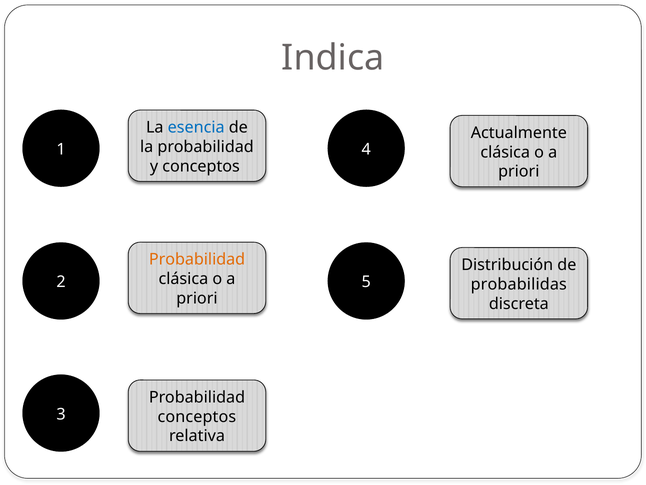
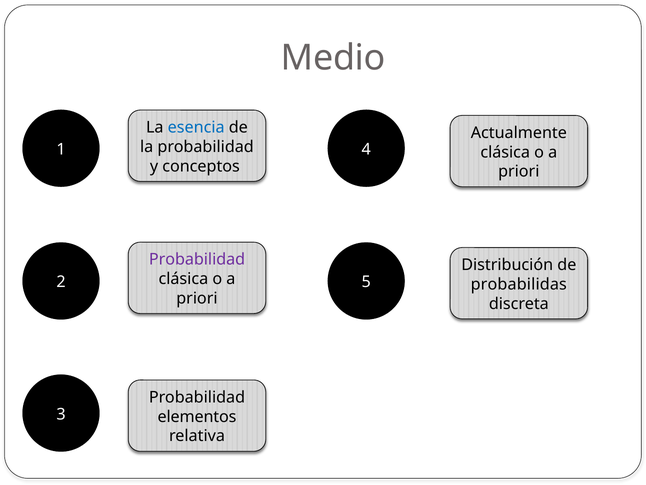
Indica: Indica -> Medio
Probabilidad at (197, 259) colour: orange -> purple
conceptos at (197, 416): conceptos -> elementos
